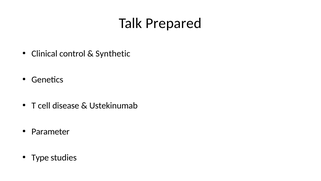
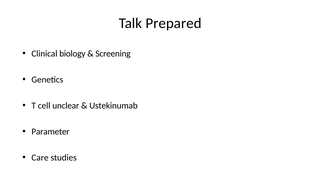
control: control -> biology
Synthetic: Synthetic -> Screening
disease: disease -> unclear
Type: Type -> Care
